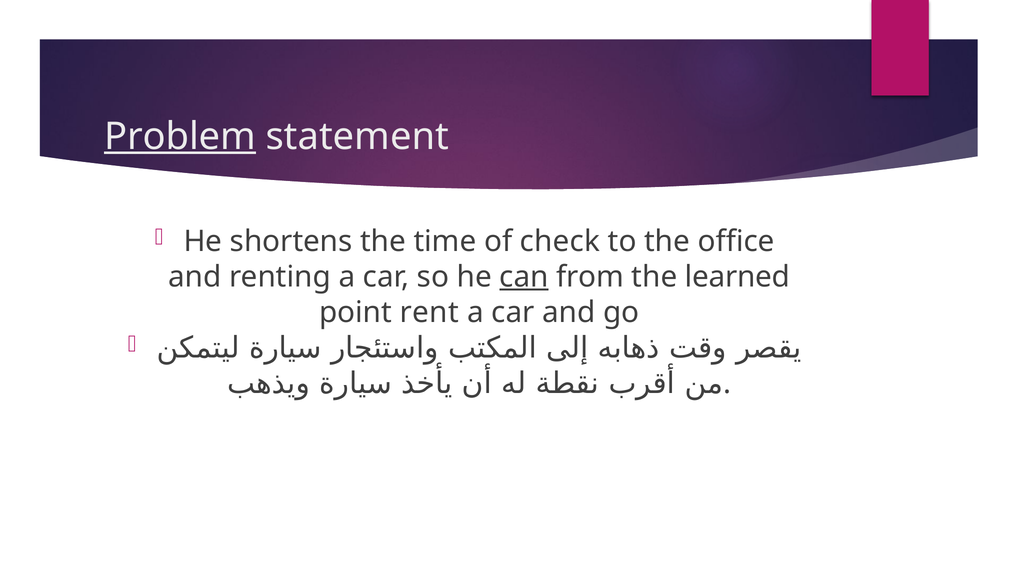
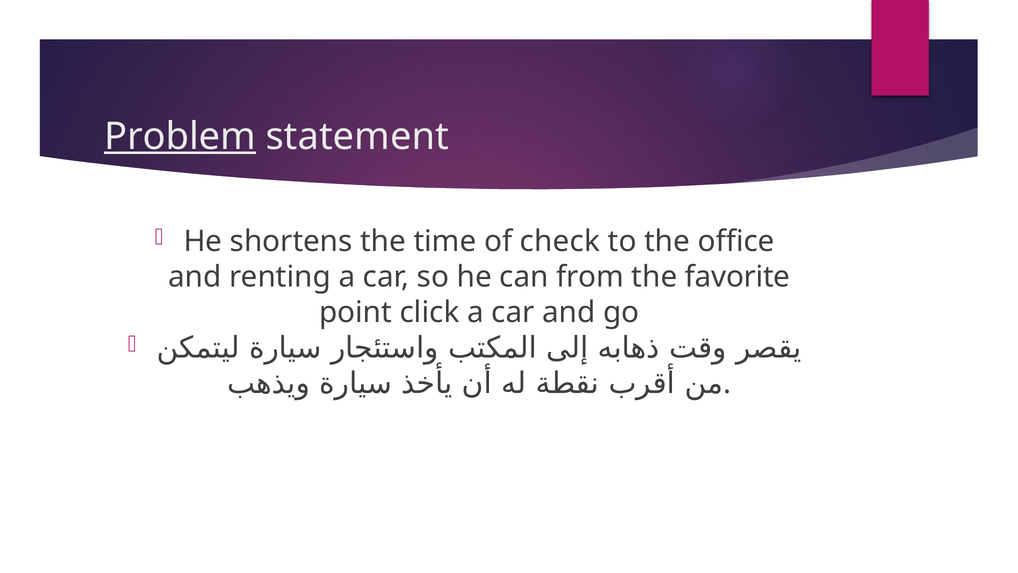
can underline: present -> none
learned: learned -> favorite
rent: rent -> click
